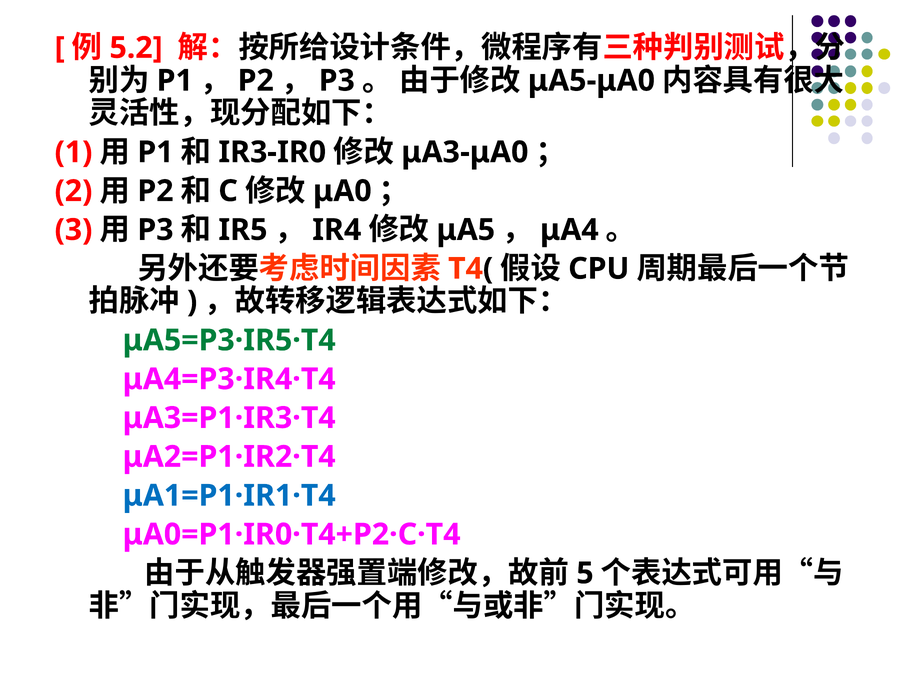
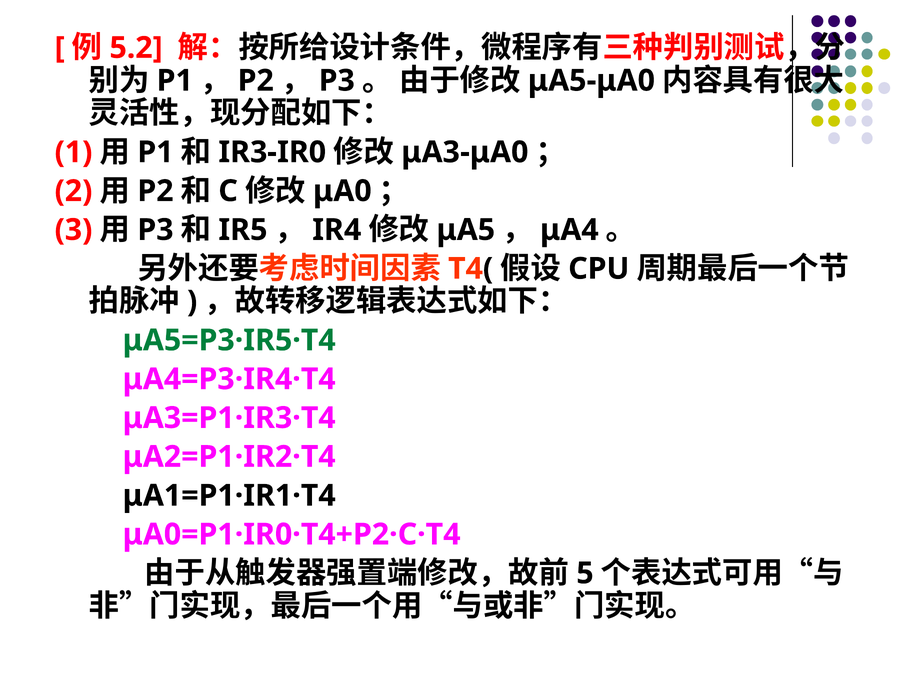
μA1=P1·IR1·T4 colour: blue -> black
